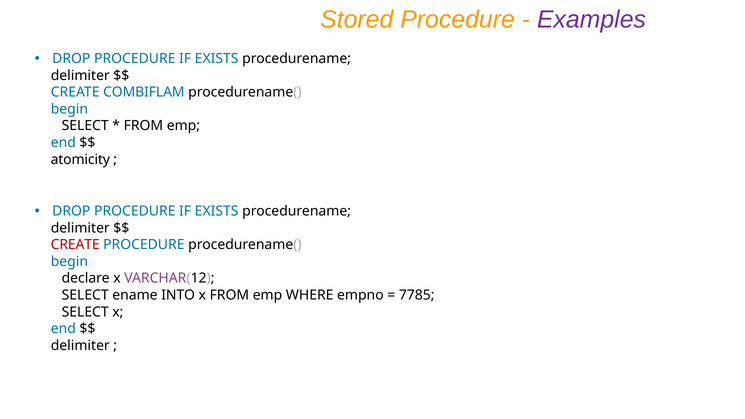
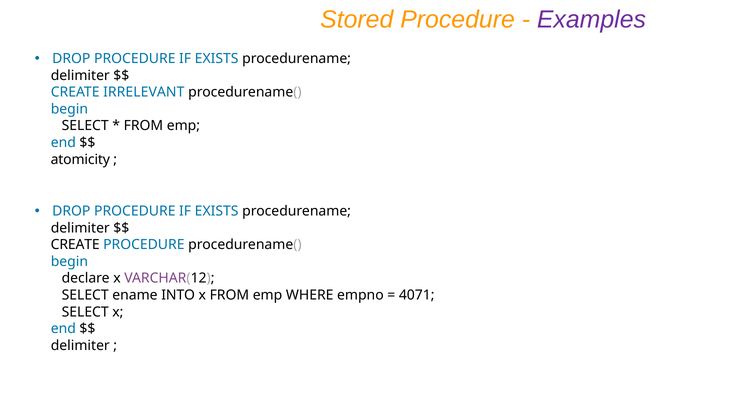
COMBIFLAM: COMBIFLAM -> IRRELEVANT
CREATE at (75, 245) colour: red -> black
7785: 7785 -> 4071
